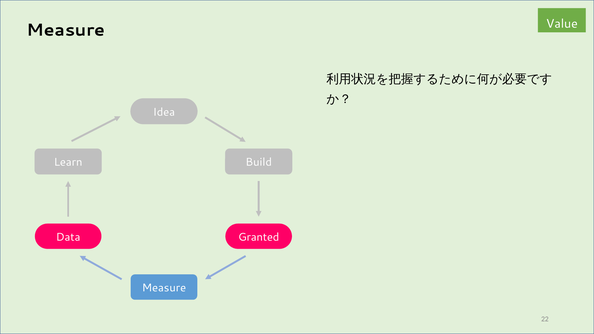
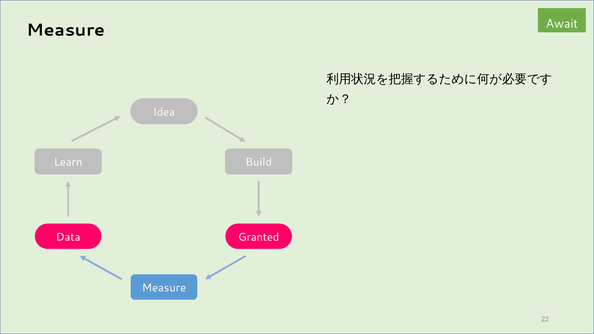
Value: Value -> Await
